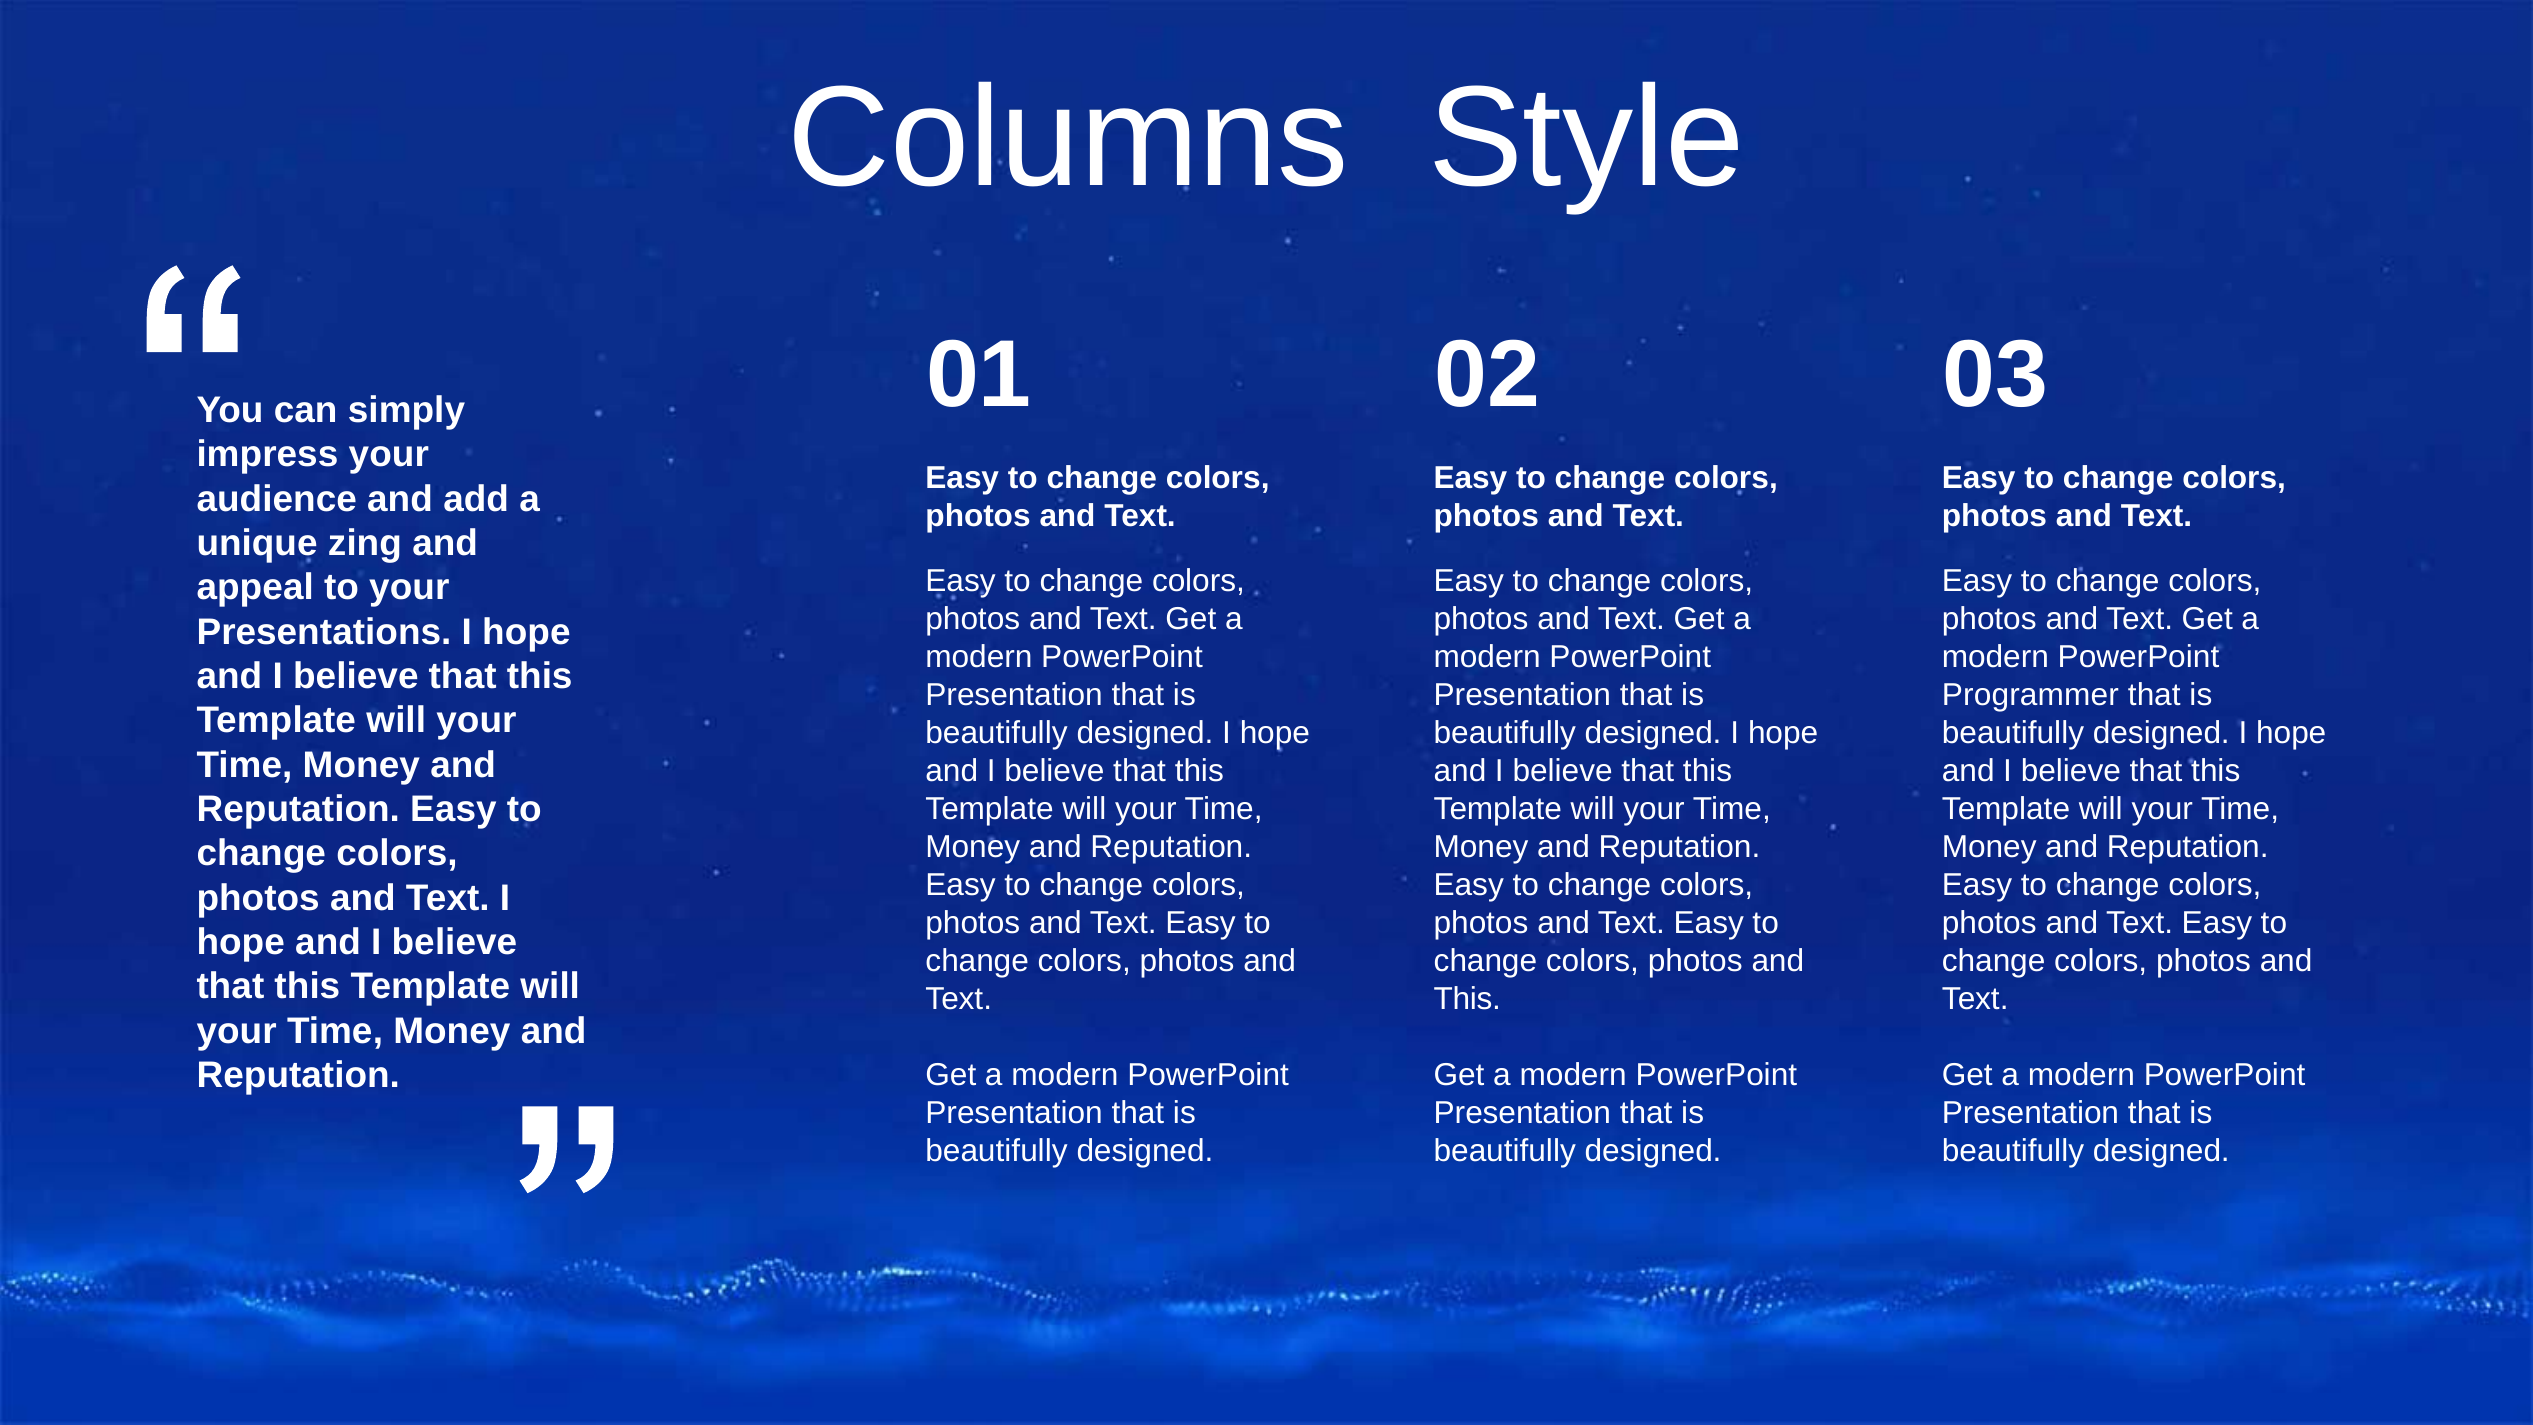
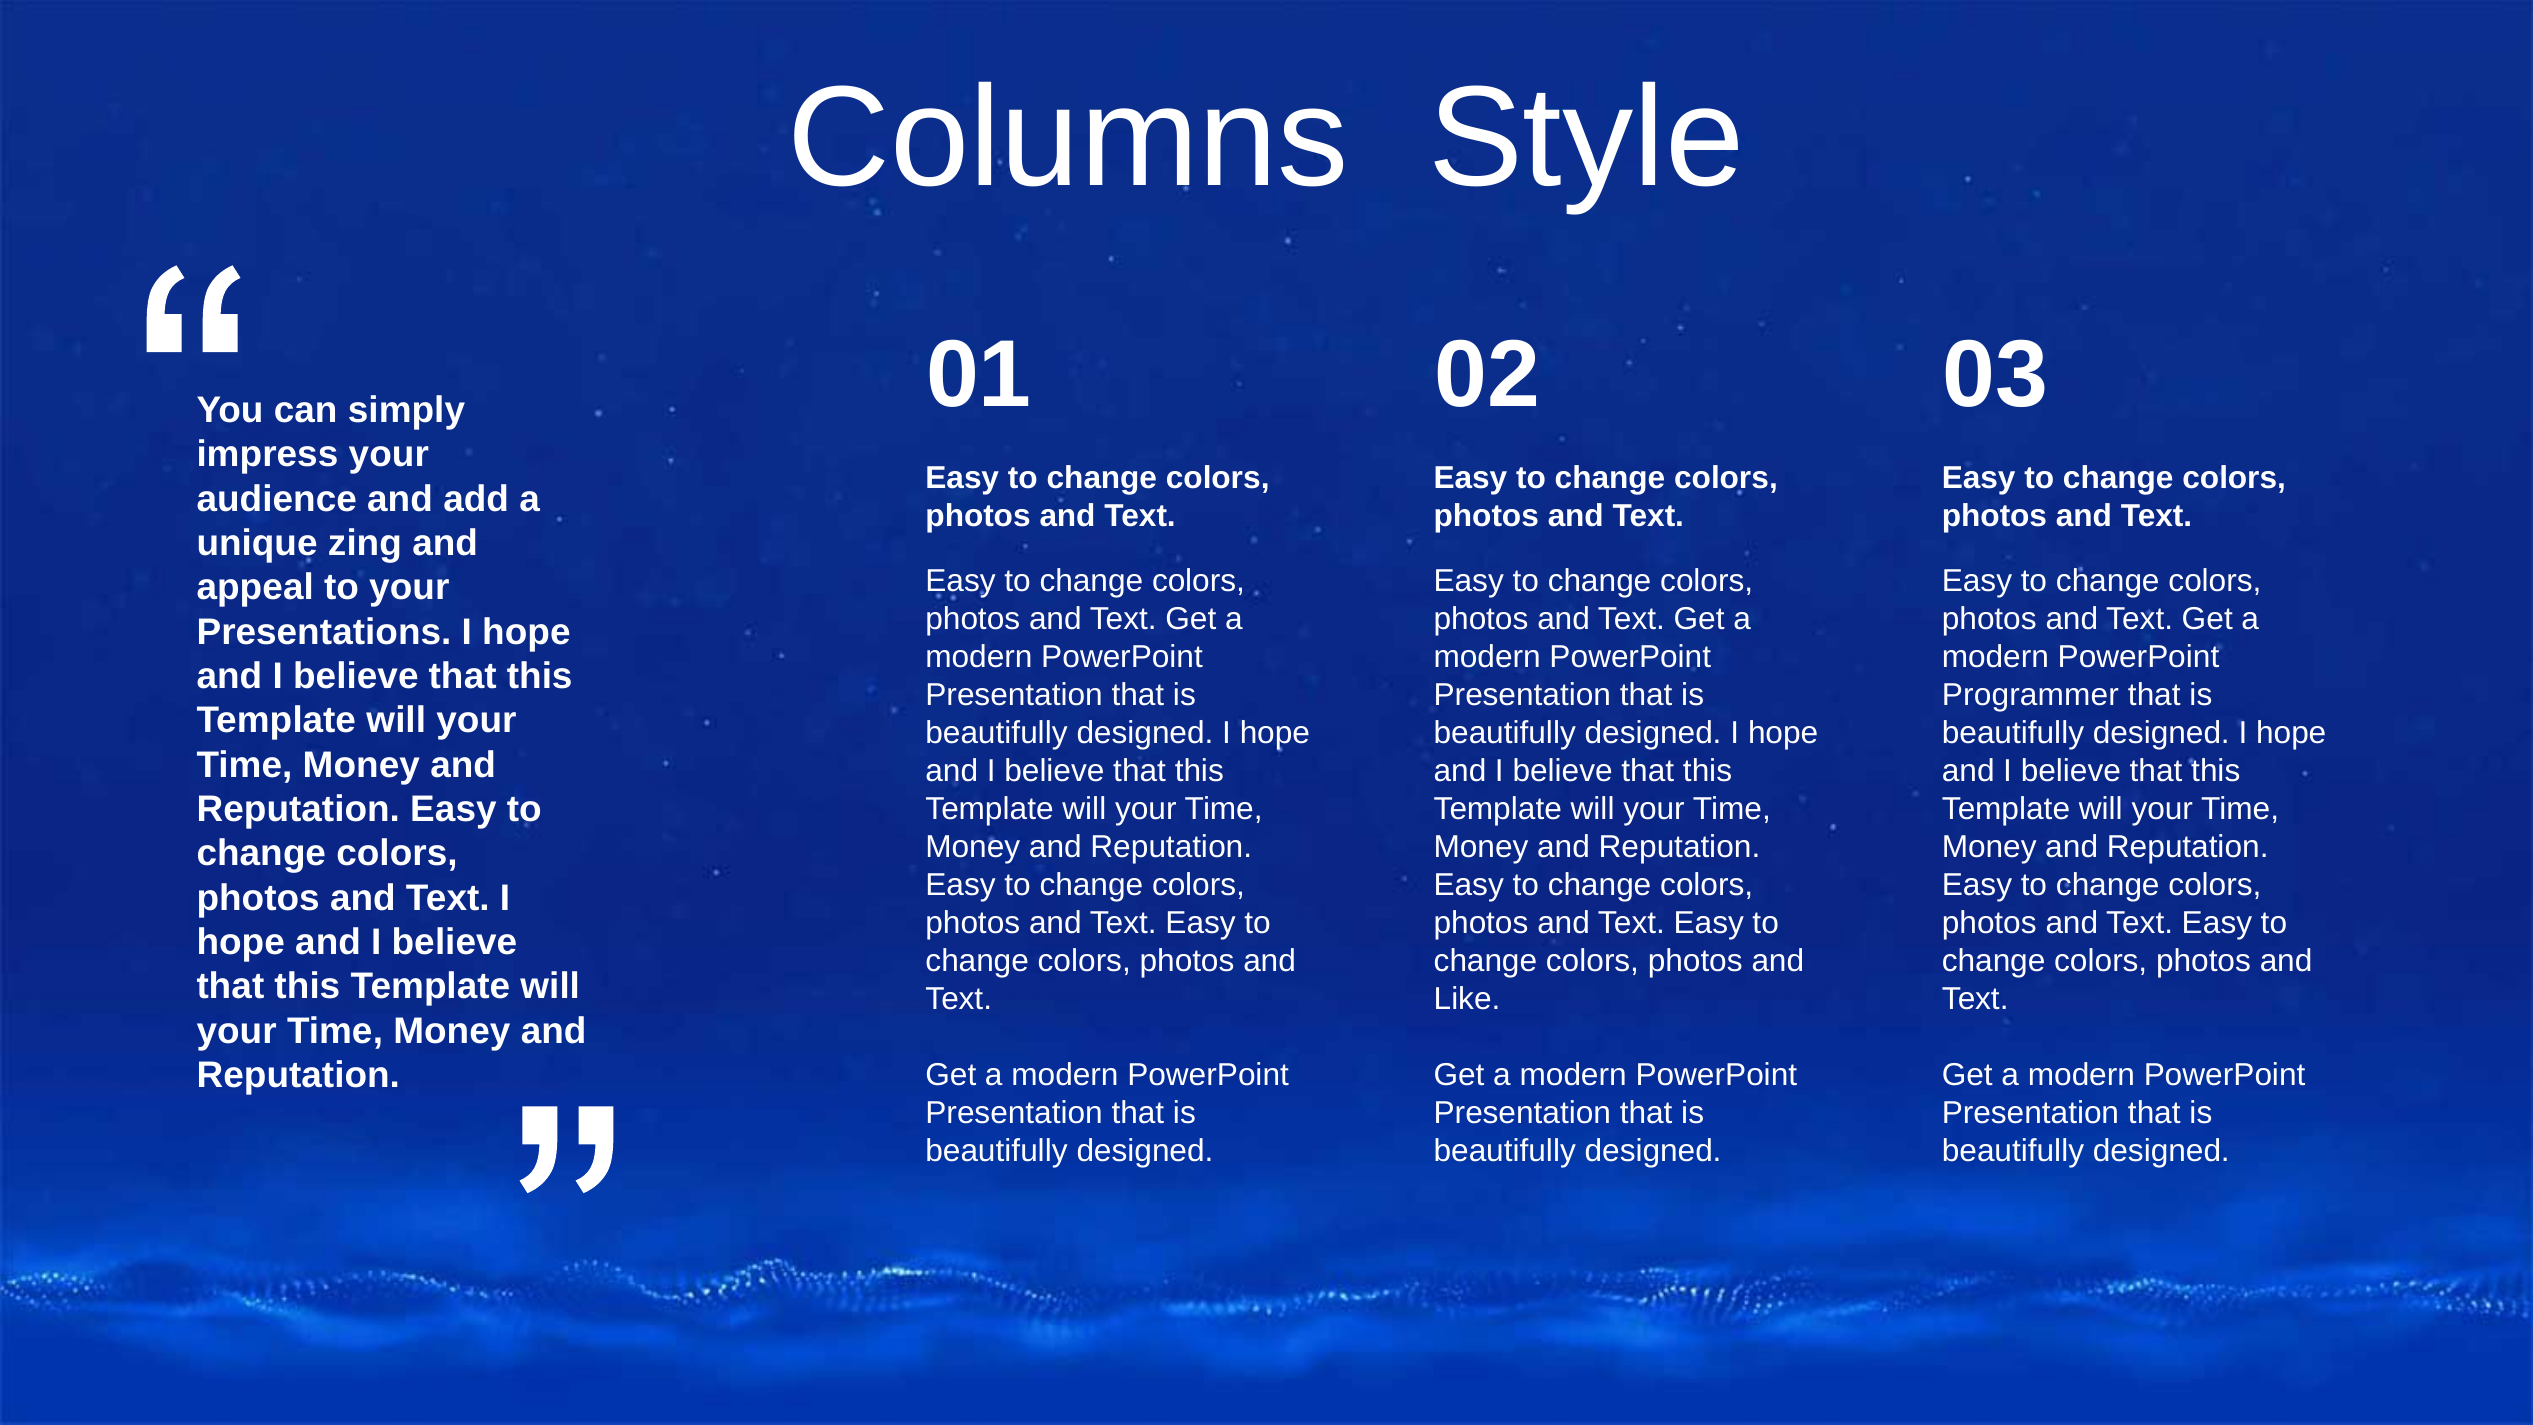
This at (1467, 999): This -> Like
